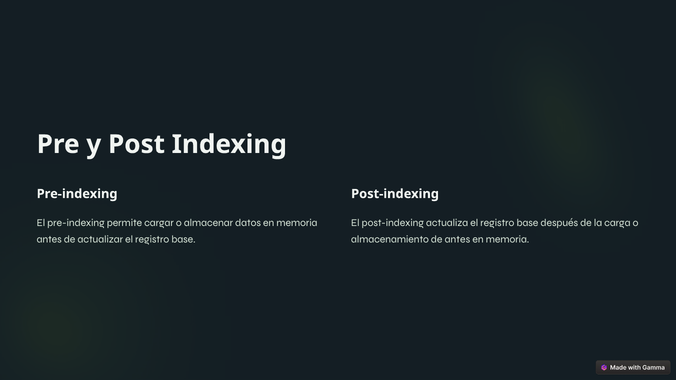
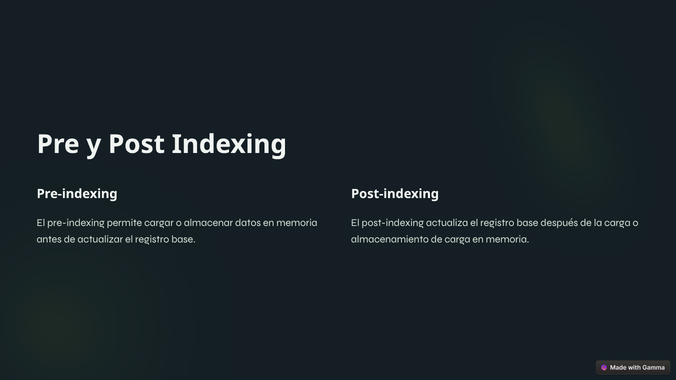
de antes: antes -> carga
